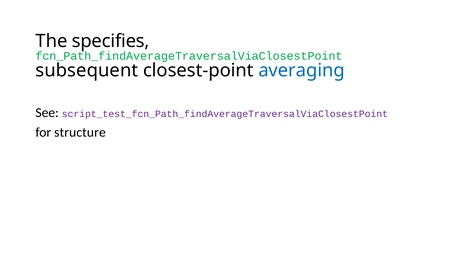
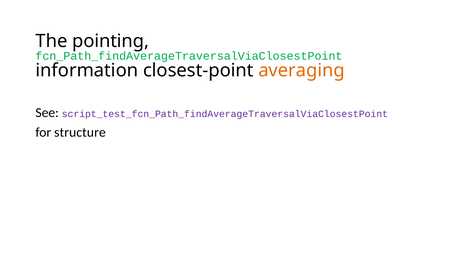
specifies: specifies -> pointing
subsequent: subsequent -> information
averaging colour: blue -> orange
